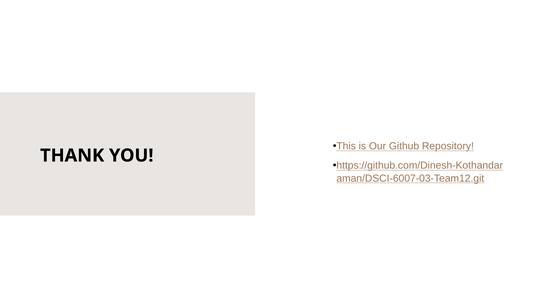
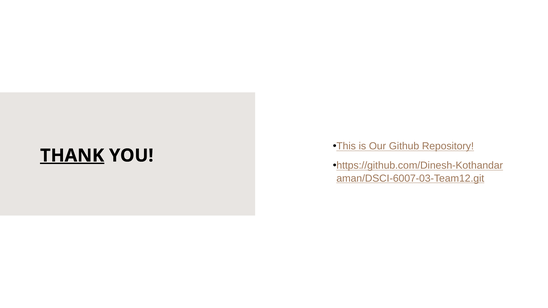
THANK underline: none -> present
